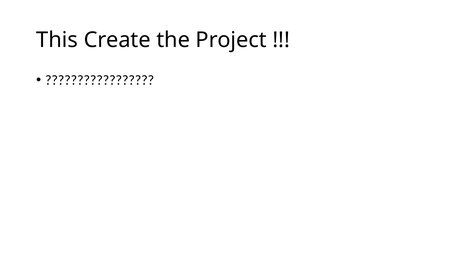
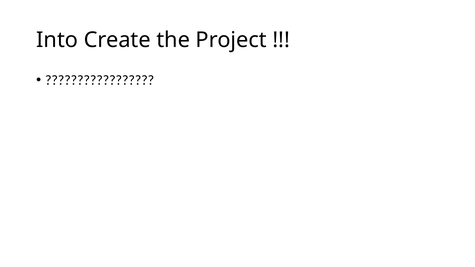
This: This -> Into
